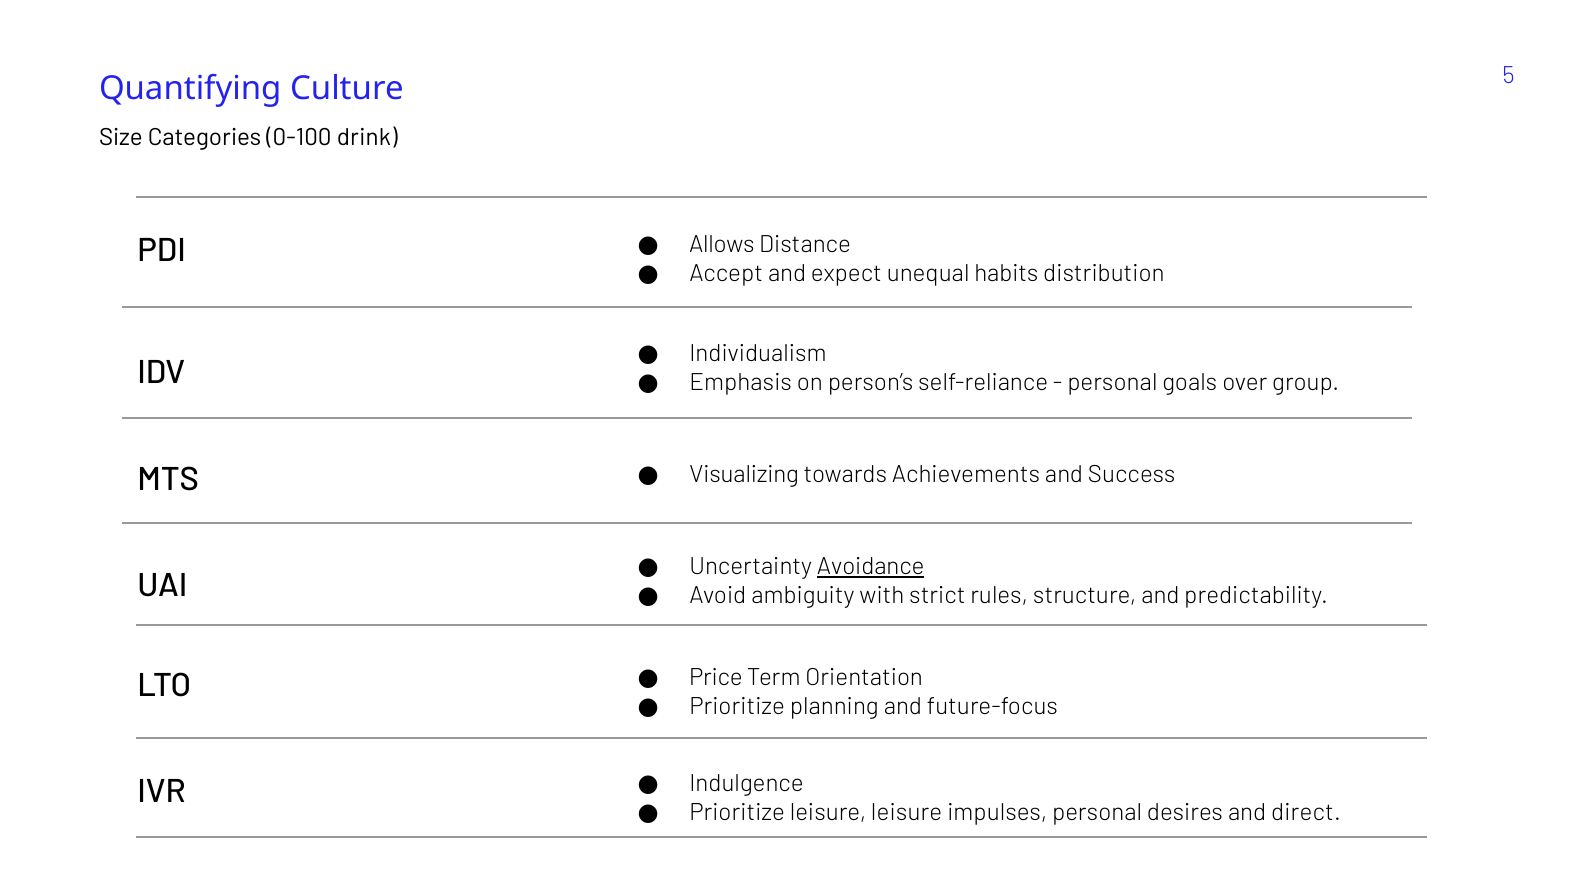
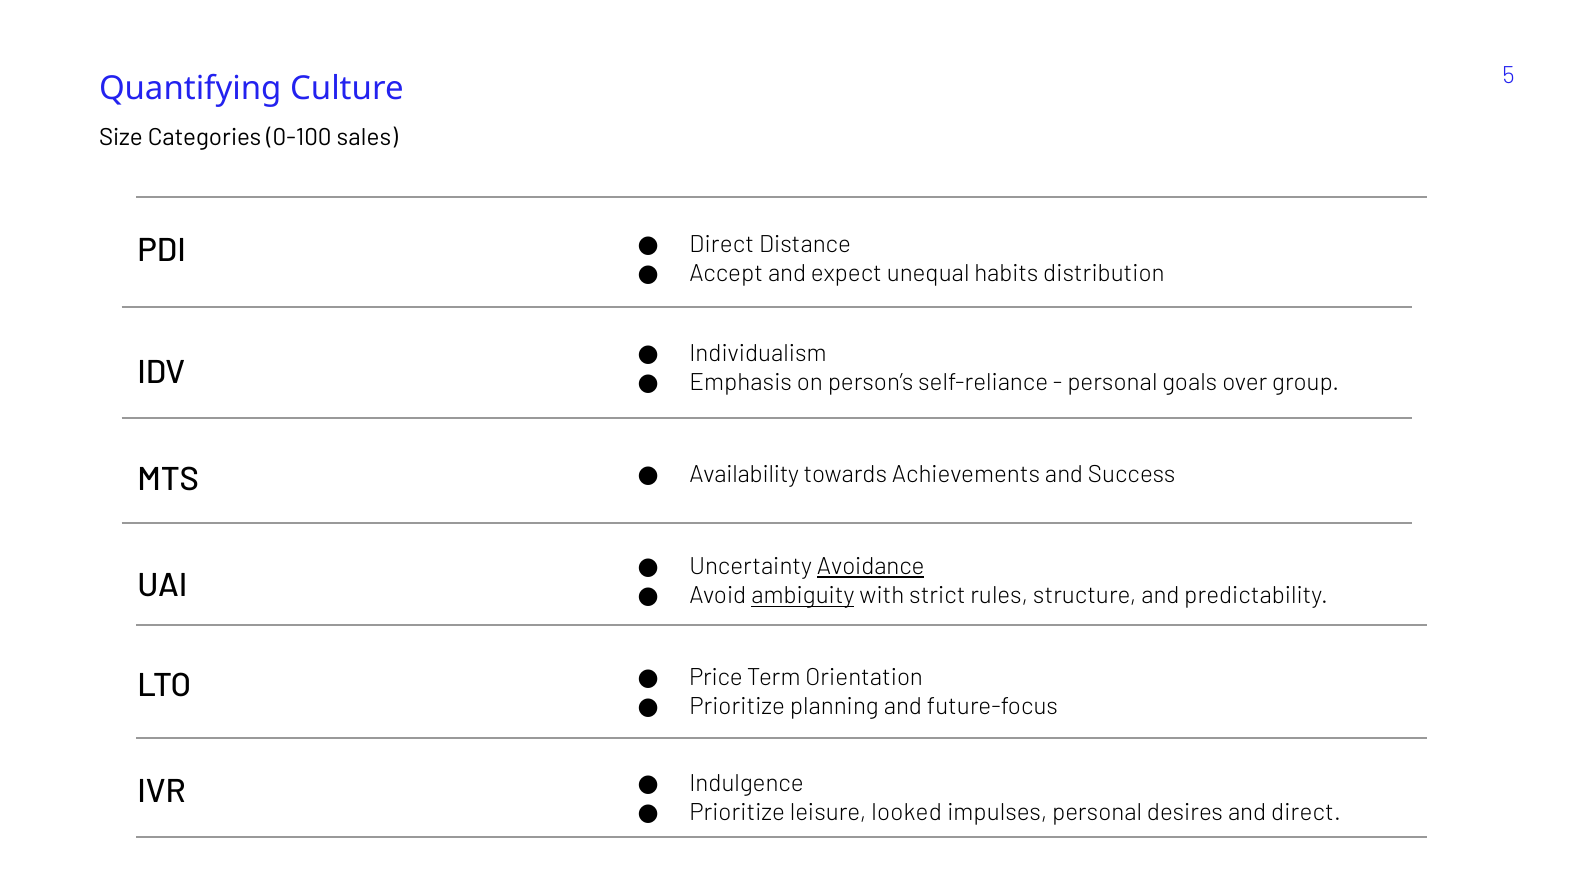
drink: drink -> sales
Allows at (722, 244): Allows -> Direct
Visualizing: Visualizing -> Availability
ambiguity underline: none -> present
leisure leisure: leisure -> looked
